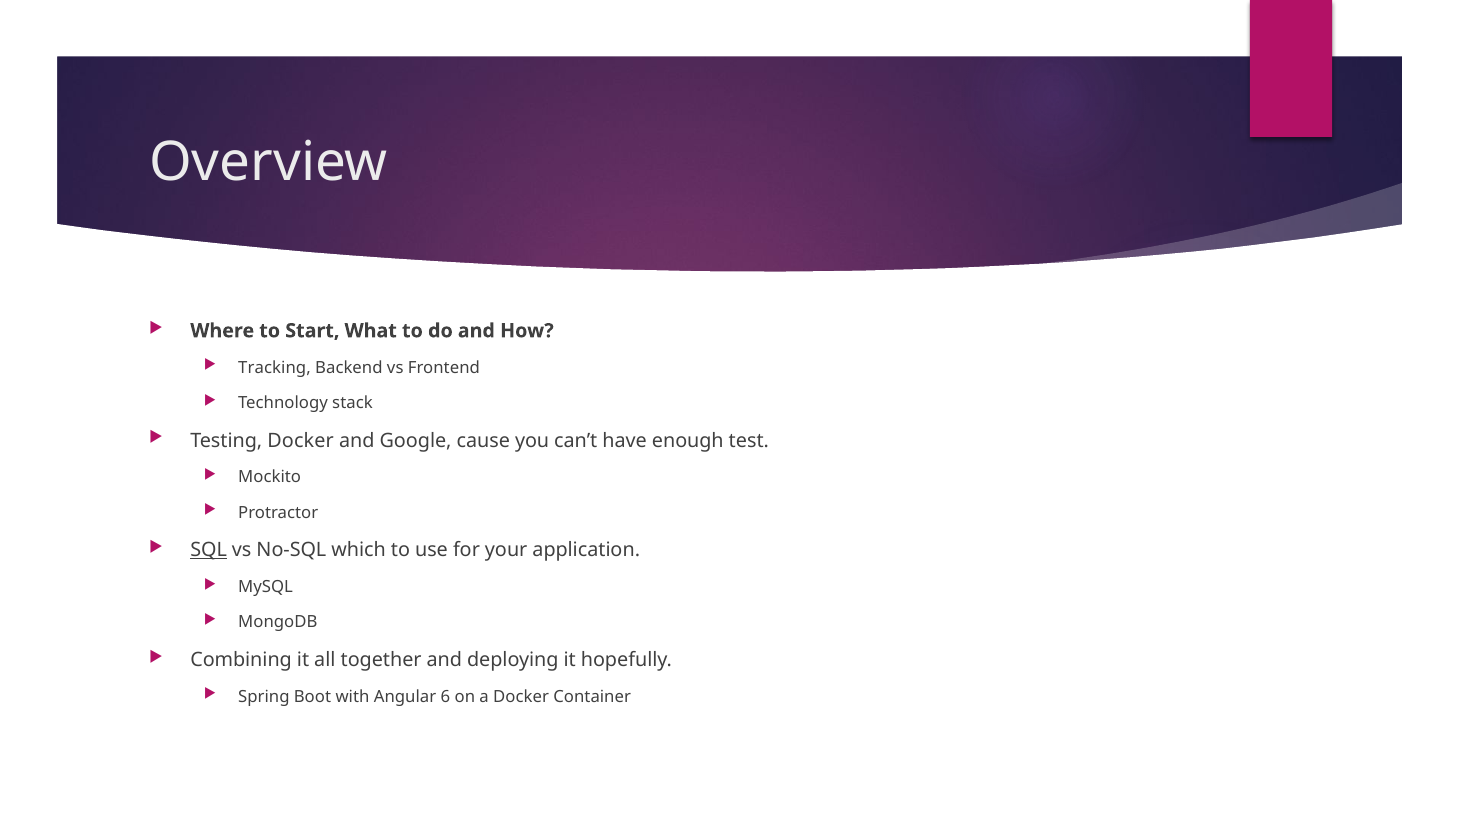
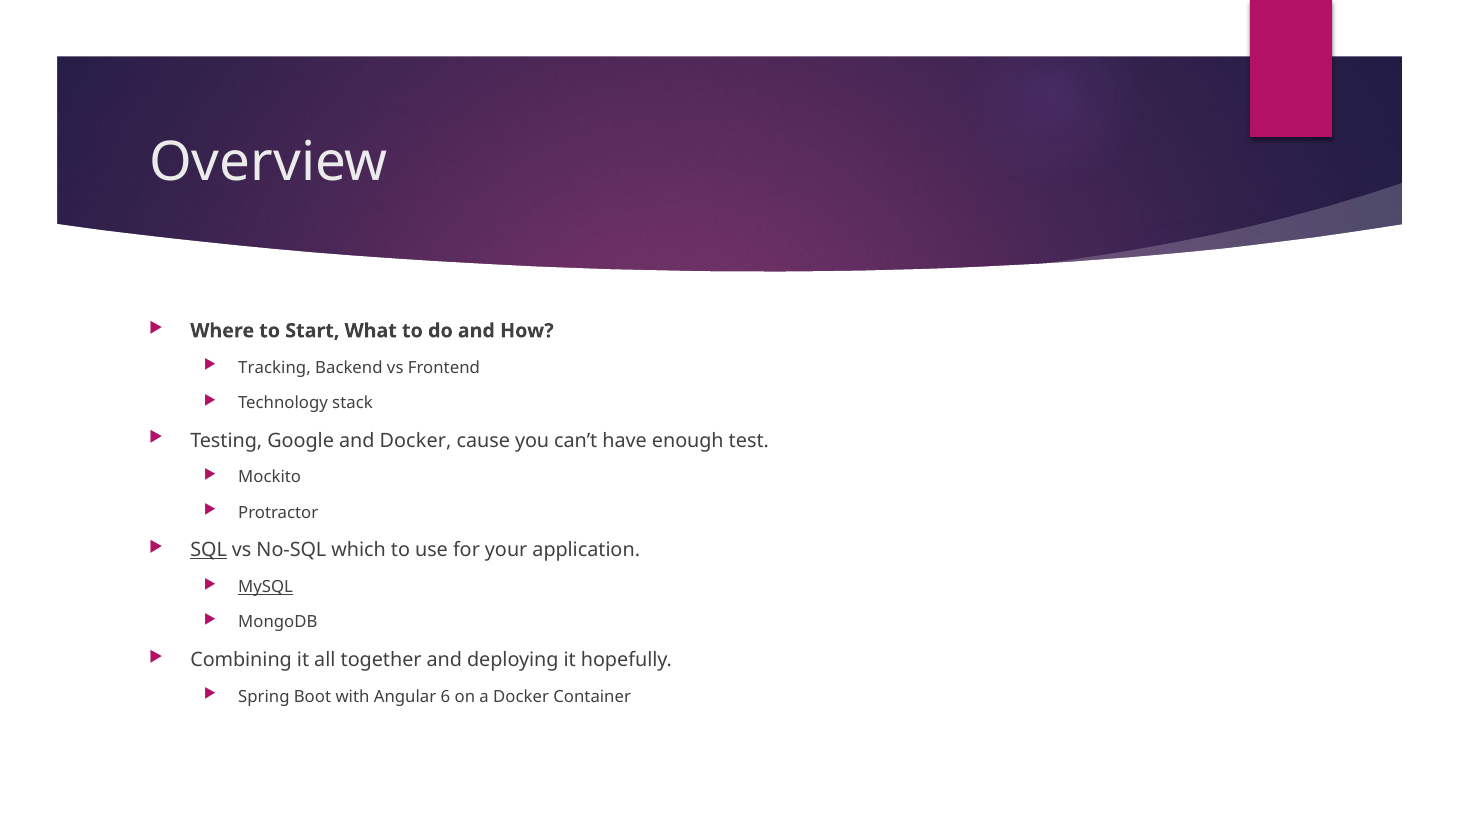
Testing Docker: Docker -> Google
and Google: Google -> Docker
MySQL underline: none -> present
